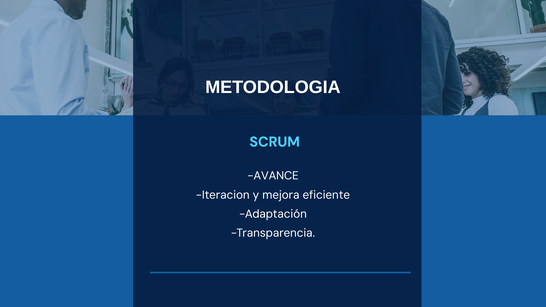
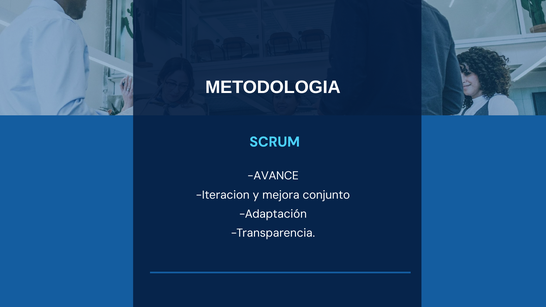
eficiente: eficiente -> conjunto
